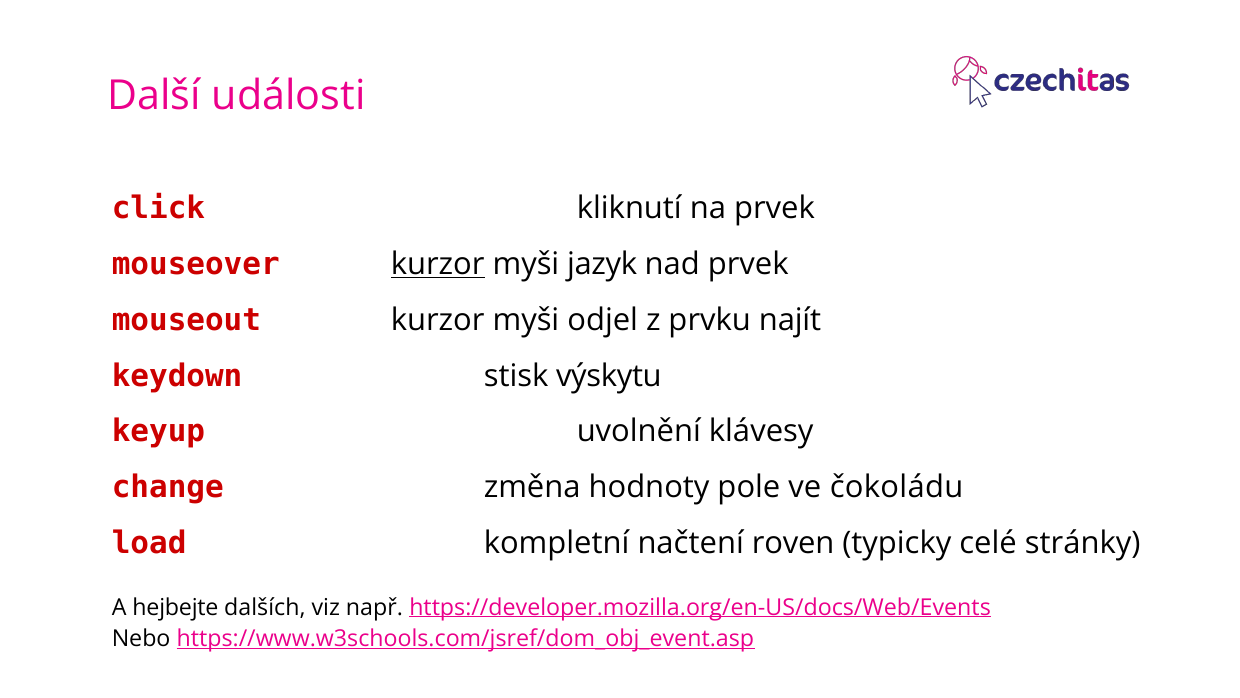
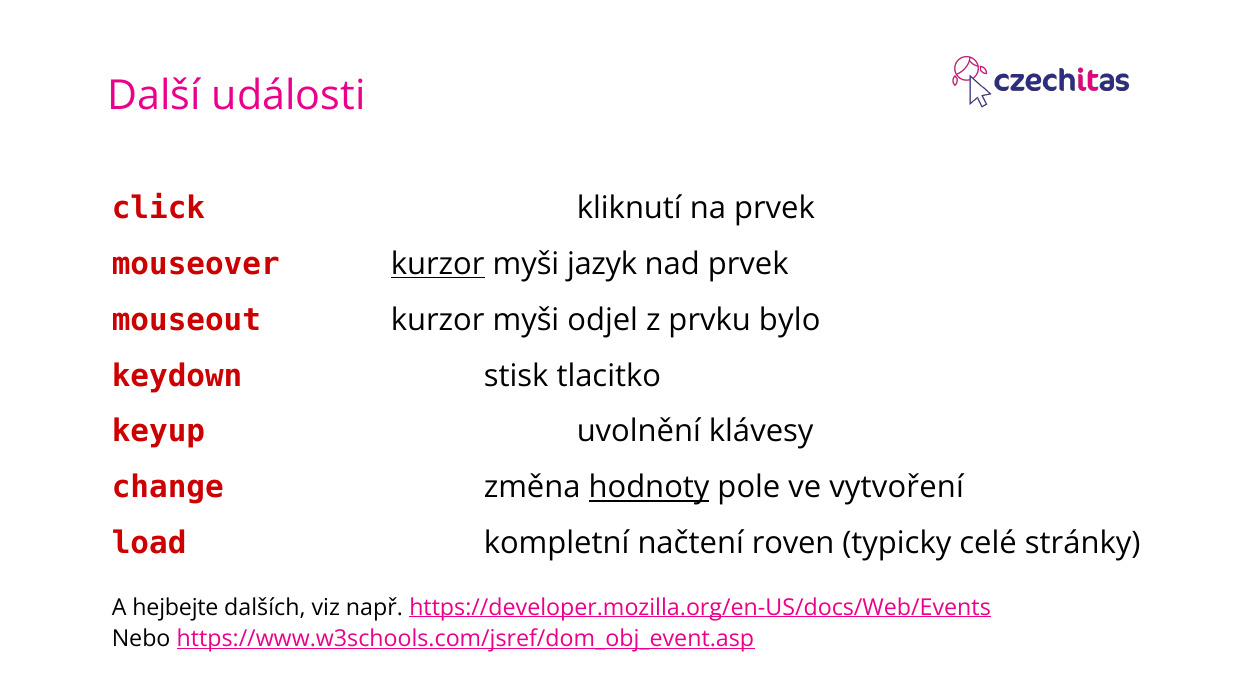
najít: najít -> bylo
výskytu: výskytu -> tlacitko
hodnoty underline: none -> present
čokoládu: čokoládu -> vytvoření
